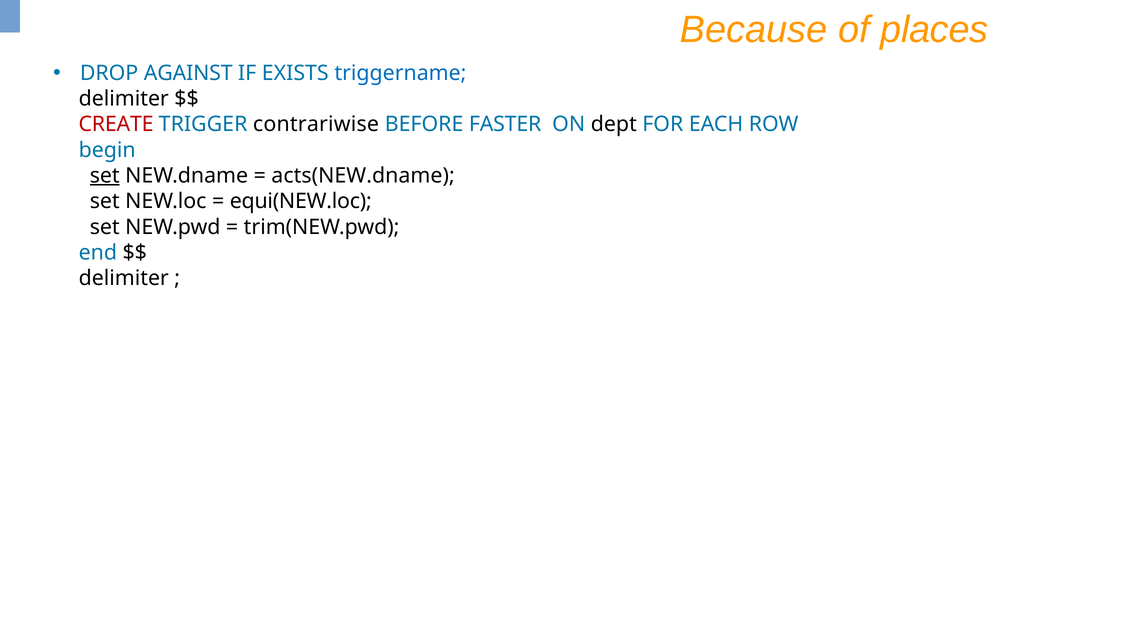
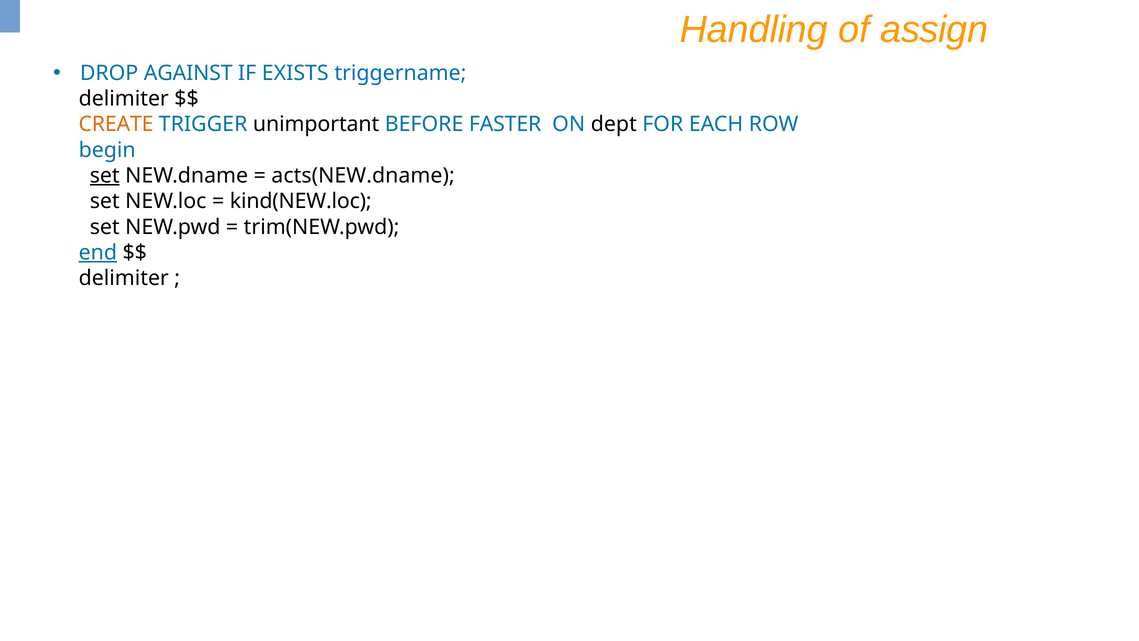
Because: Because -> Handling
places: places -> assign
CREATE colour: red -> orange
contrariwise: contrariwise -> unimportant
equi(NEW.loc: equi(NEW.loc -> kind(NEW.loc
end underline: none -> present
